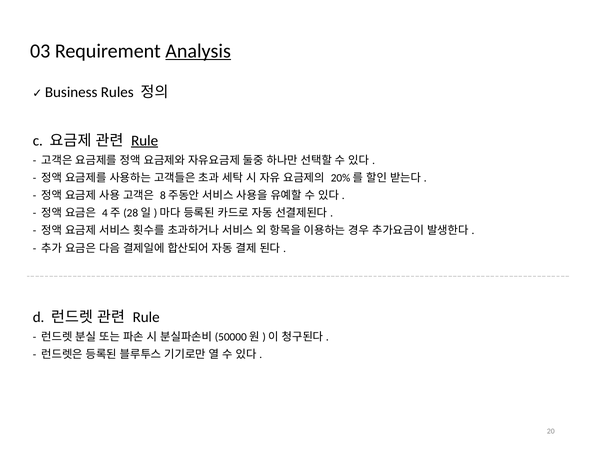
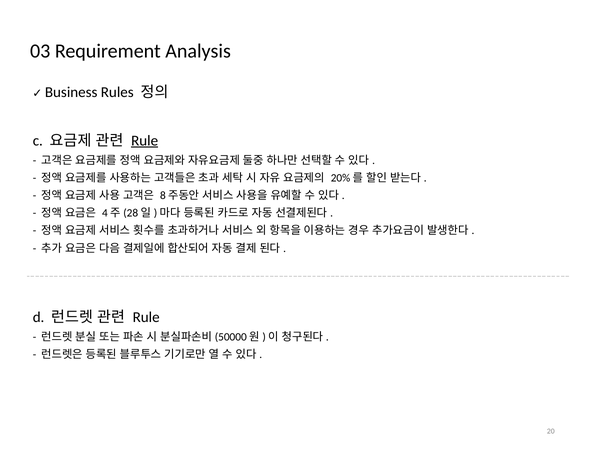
Analysis underline: present -> none
